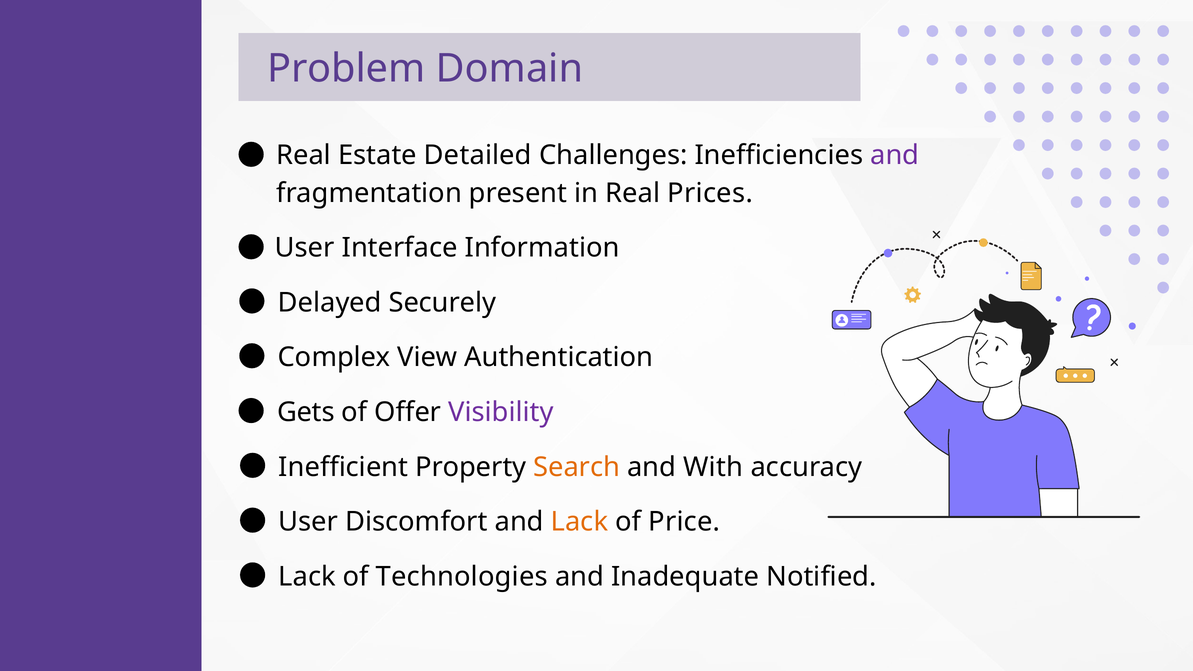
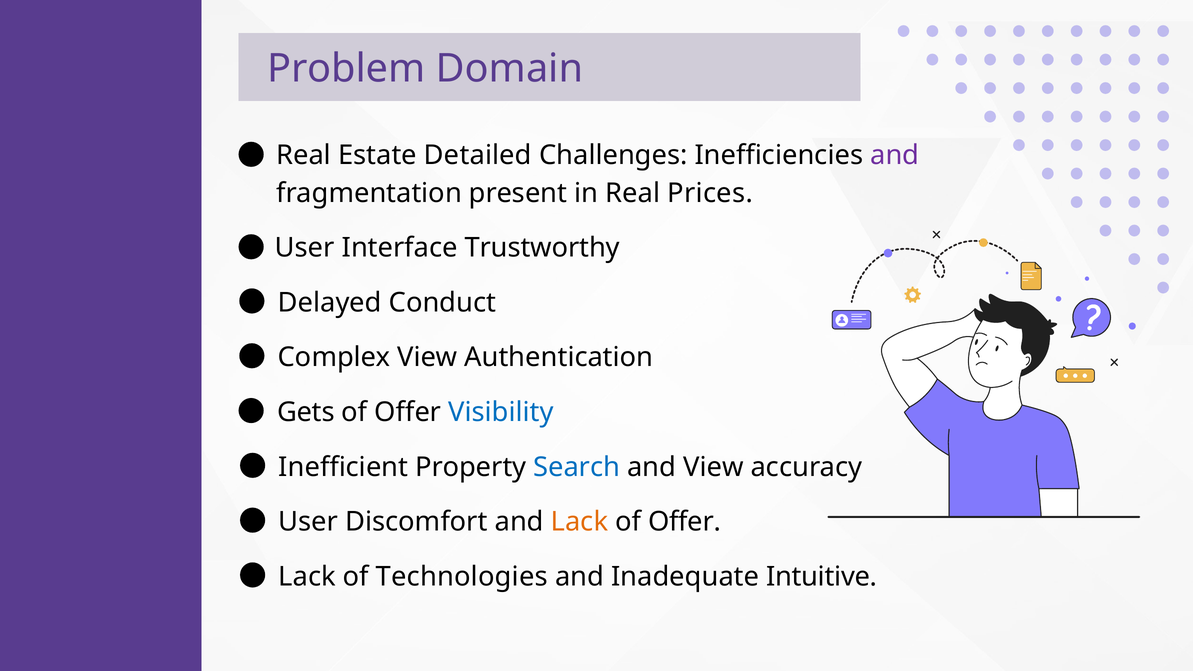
Information: Information -> Trustworthy
Securely: Securely -> Conduct
Visibility colour: purple -> blue
Search colour: orange -> blue
and With: With -> View
Price at (684, 522): Price -> Offer
Notified: Notified -> Intuitive
